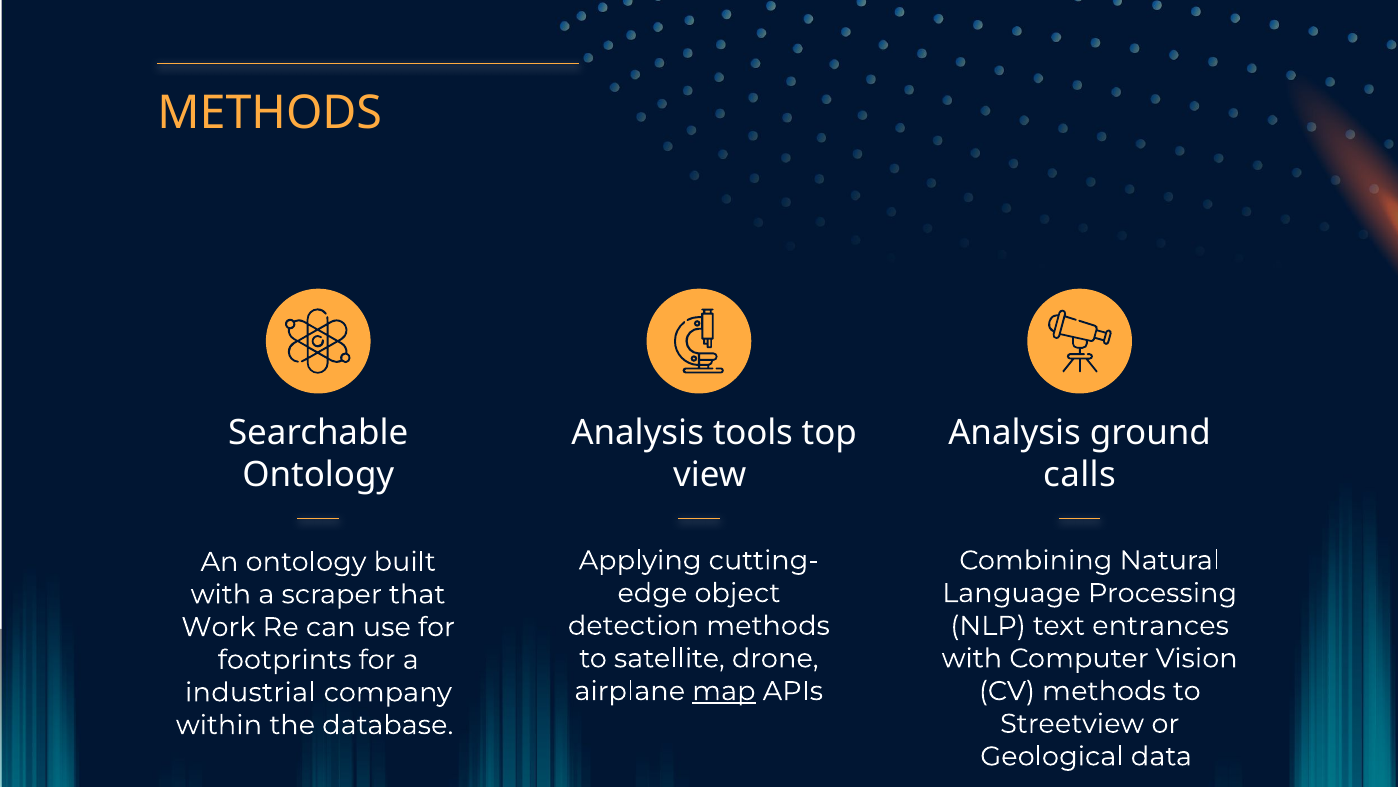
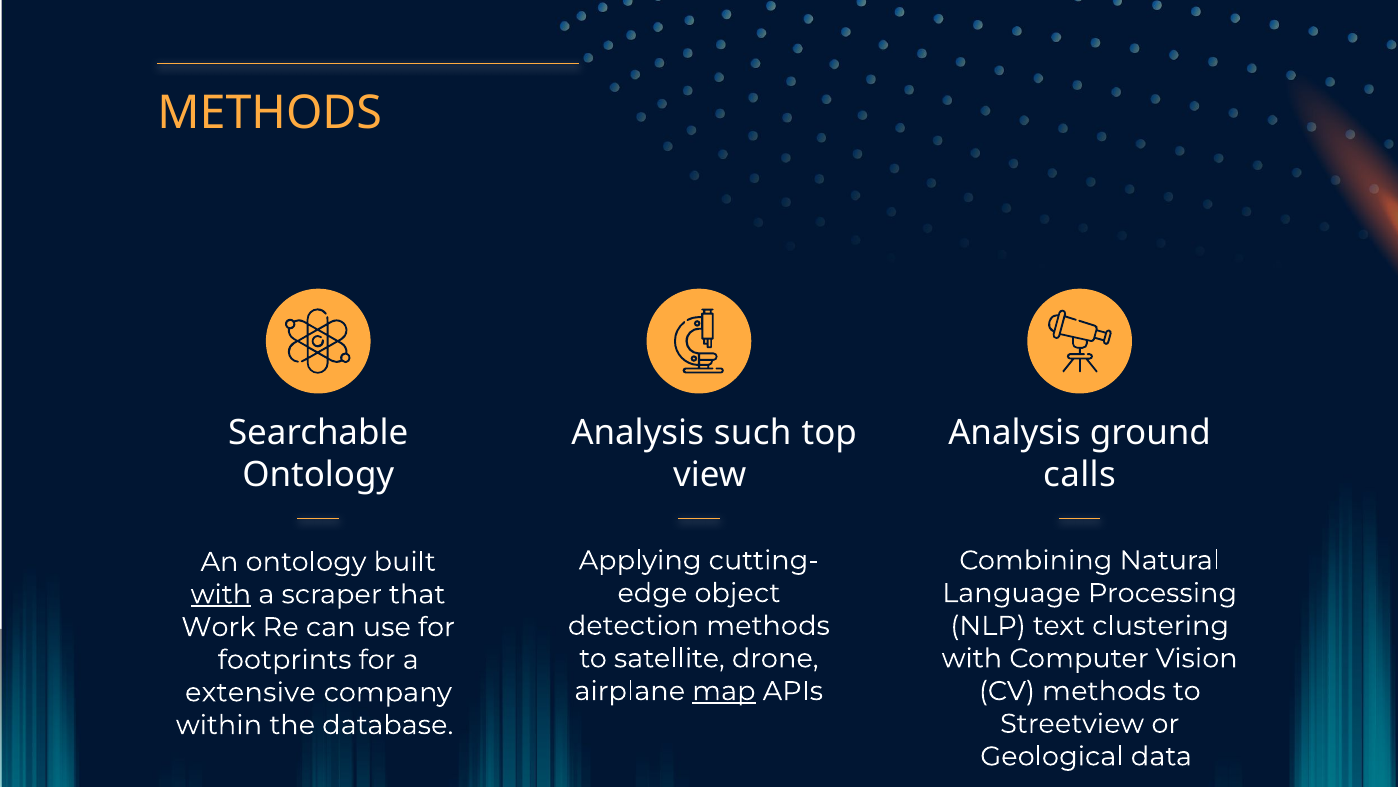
tools: tools -> such
with at (221, 594) underline: none -> present
entrances: entrances -> clustering
industrial: industrial -> extensive
